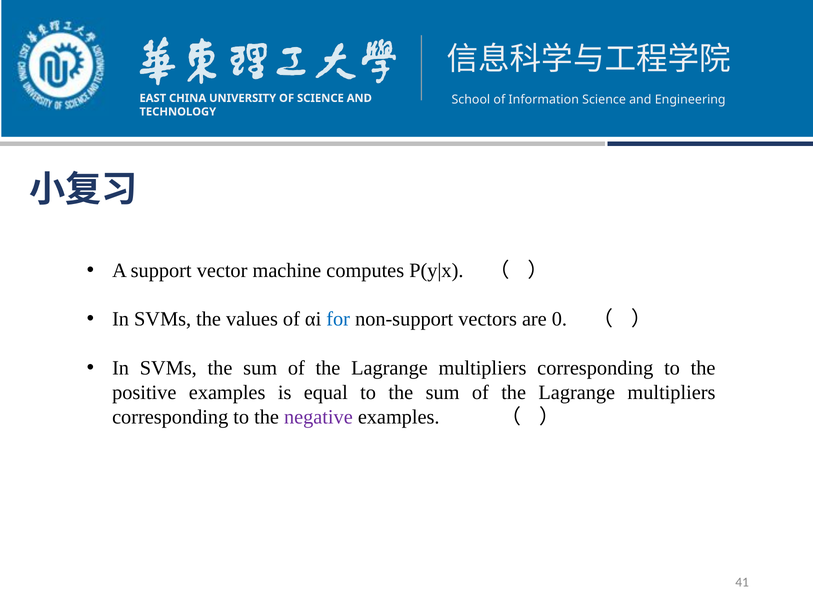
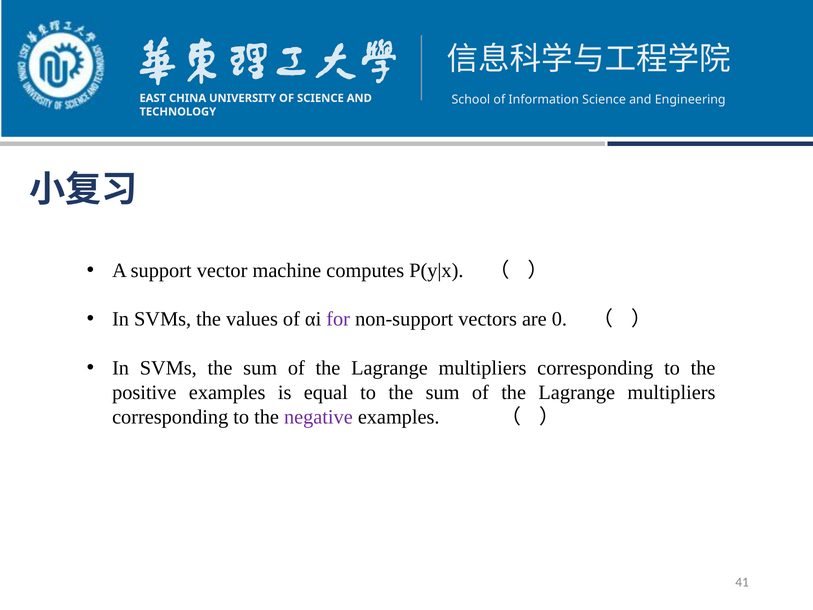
for colour: blue -> purple
